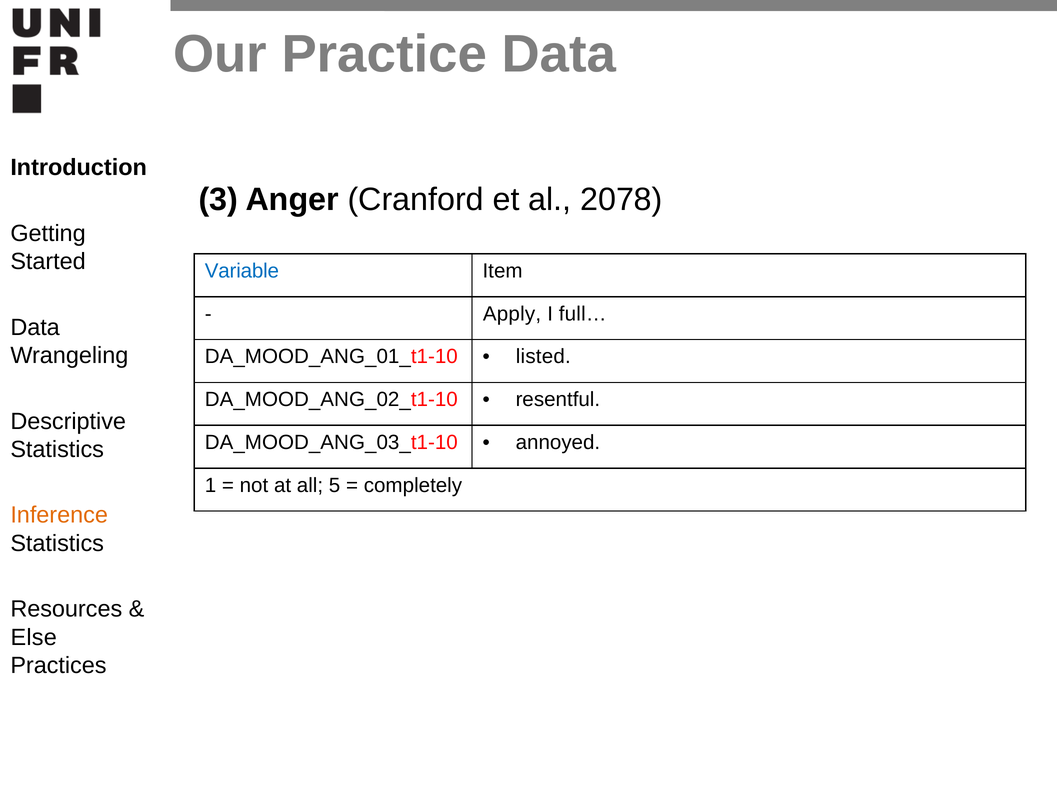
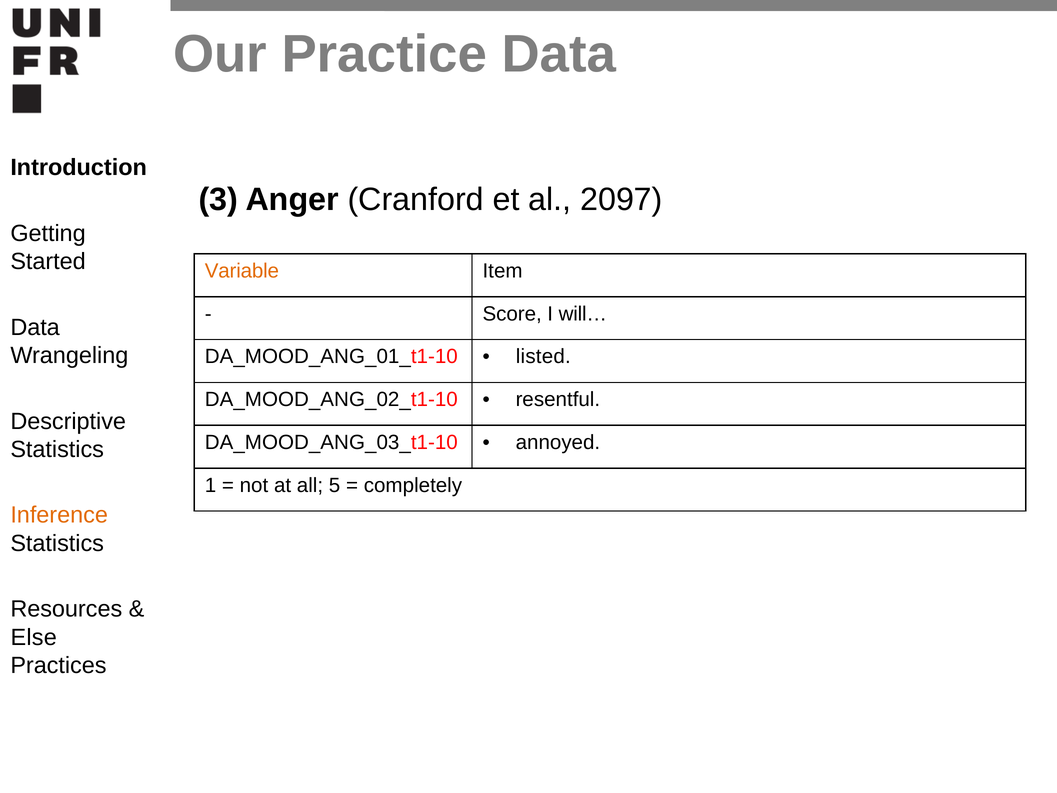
2078: 2078 -> 2097
Variable colour: blue -> orange
Apply: Apply -> Score
full…: full… -> will…
